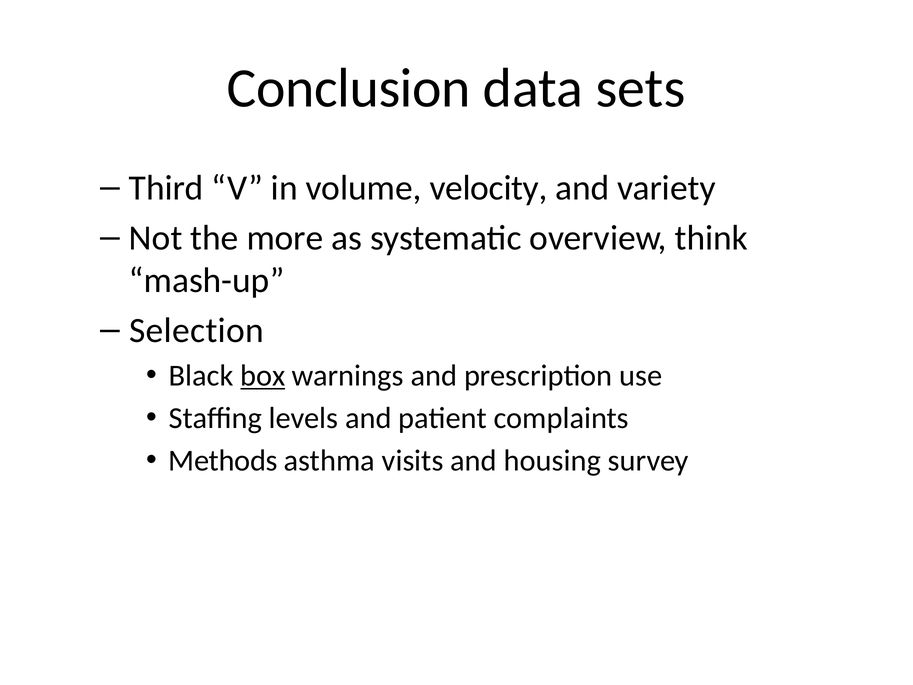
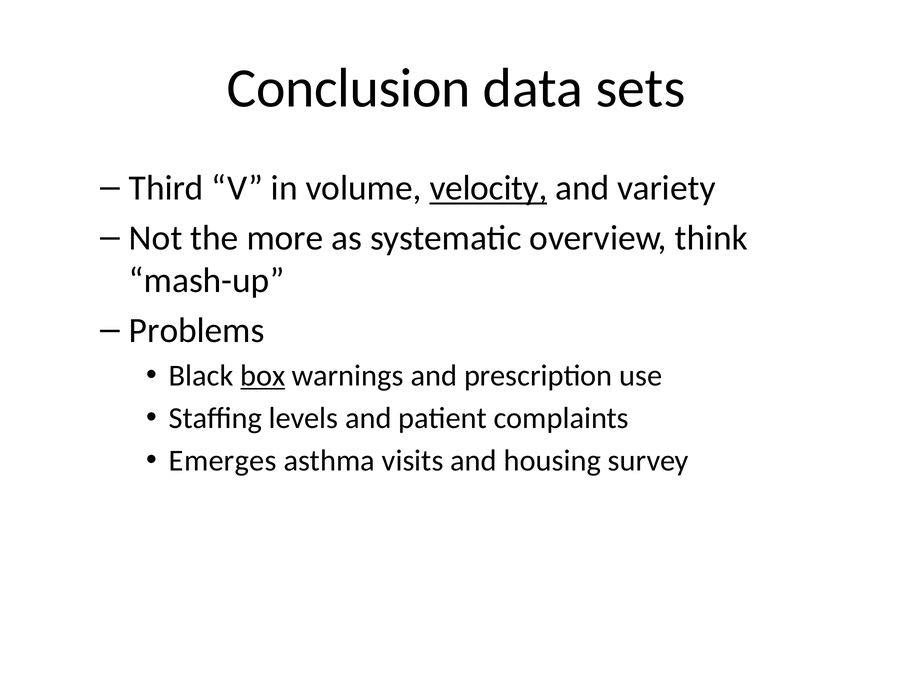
velocity underline: none -> present
Selection: Selection -> Problems
Methods: Methods -> Emerges
